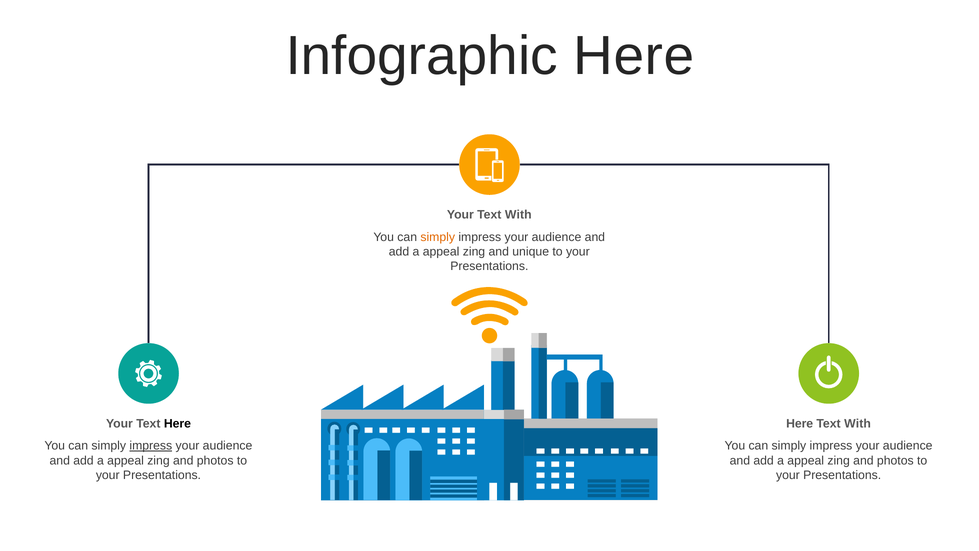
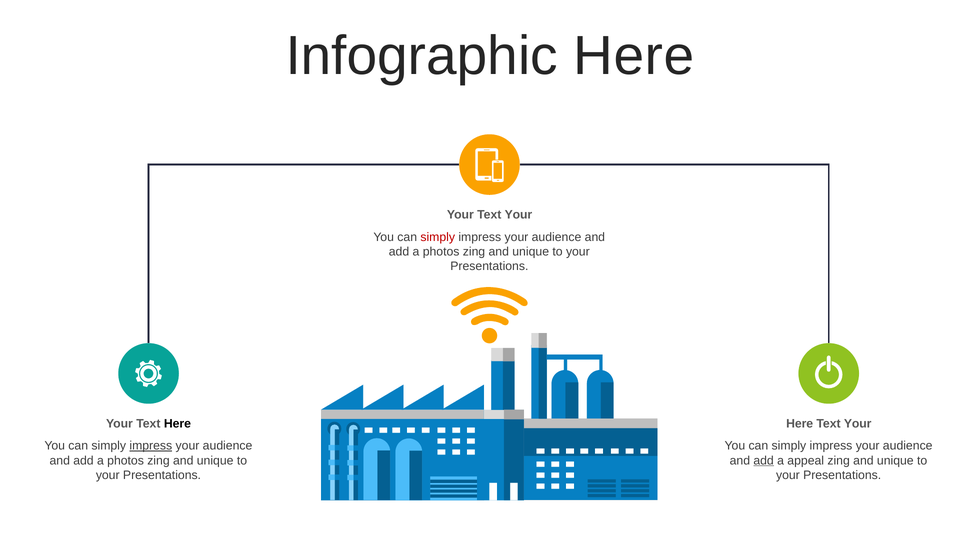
Your Text With: With -> Your
simply at (438, 237) colour: orange -> red
appeal at (441, 252): appeal -> photos
With at (858, 423): With -> Your
appeal at (126, 460): appeal -> photos
photos at (215, 460): photos -> unique
add at (764, 460) underline: none -> present
photos at (895, 460): photos -> unique
